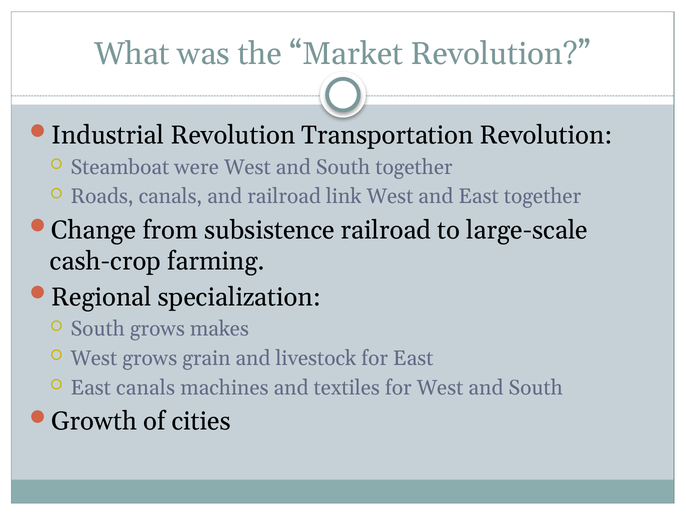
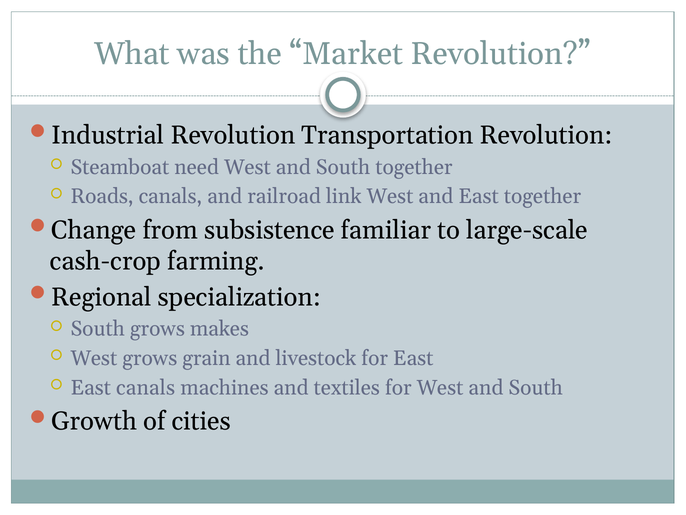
were: were -> need
subsistence railroad: railroad -> familiar
